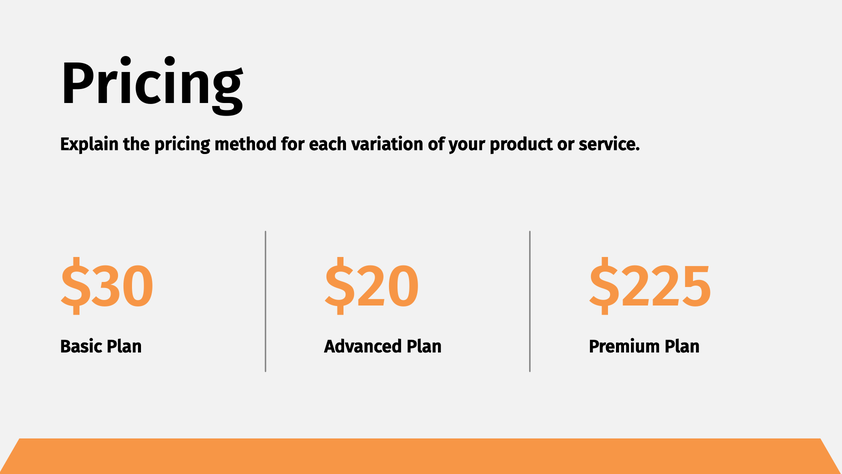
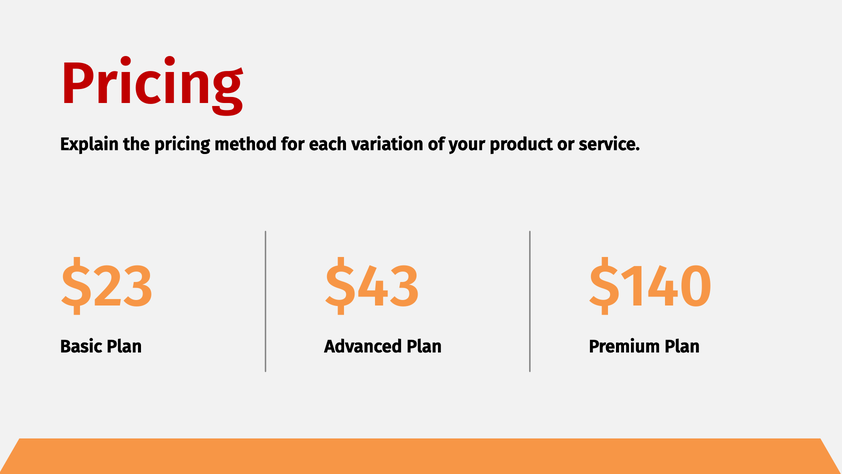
Pricing at (152, 84) colour: black -> red
$30: $30 -> $23
$20: $20 -> $43
$225: $225 -> $140
